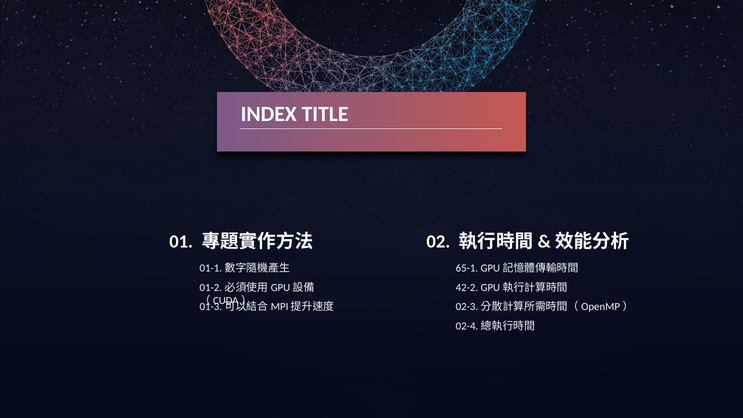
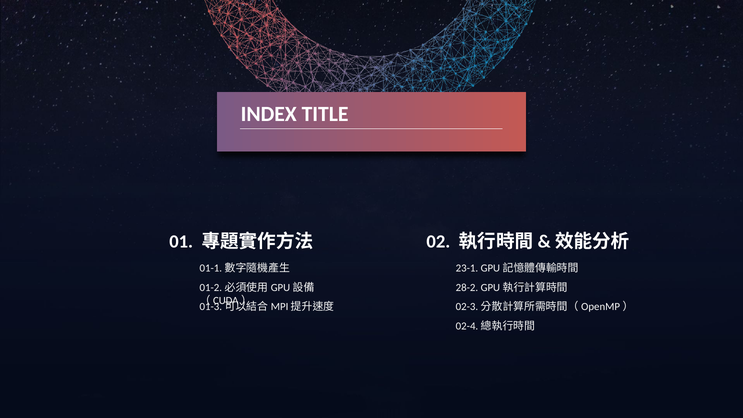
65-1: 65-1 -> 23-1
42-2: 42-2 -> 28-2
